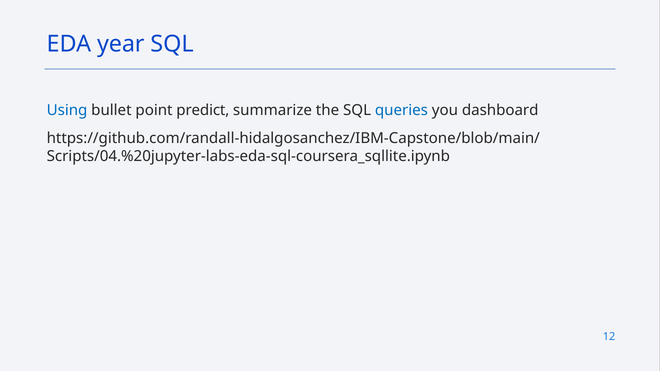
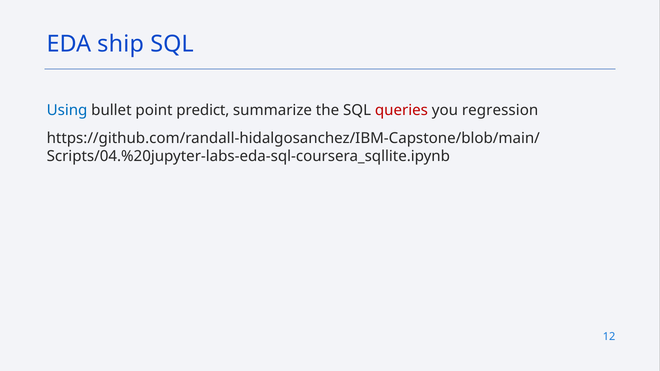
year: year -> ship
queries colour: blue -> red
dashboard: dashboard -> regression
